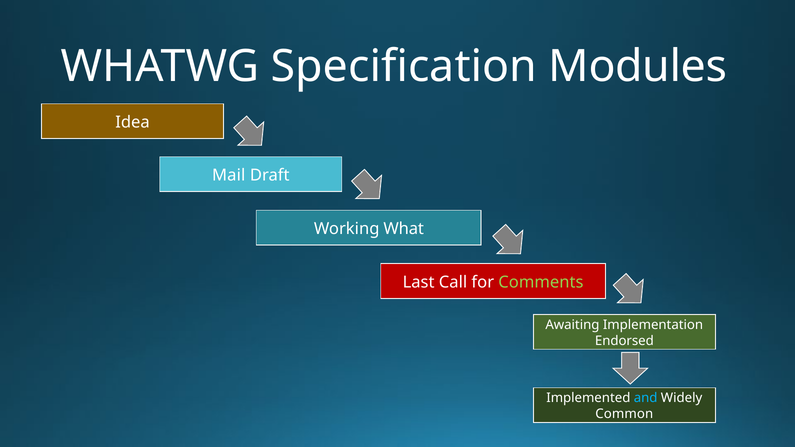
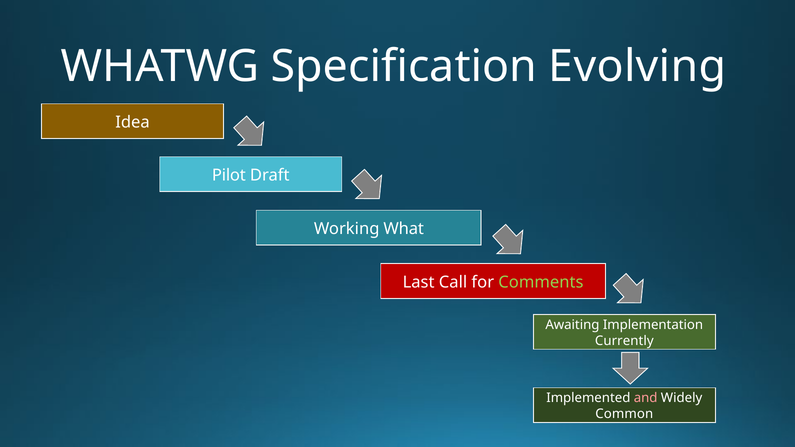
Modules: Modules -> Evolving
Mail: Mail -> Pilot
Endorsed: Endorsed -> Currently
and colour: light blue -> pink
